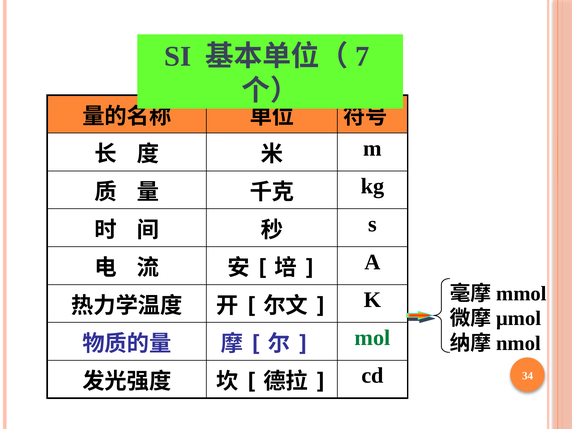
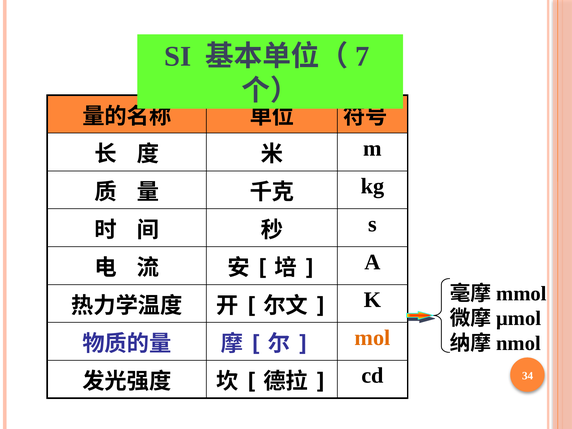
mol colour: green -> orange
